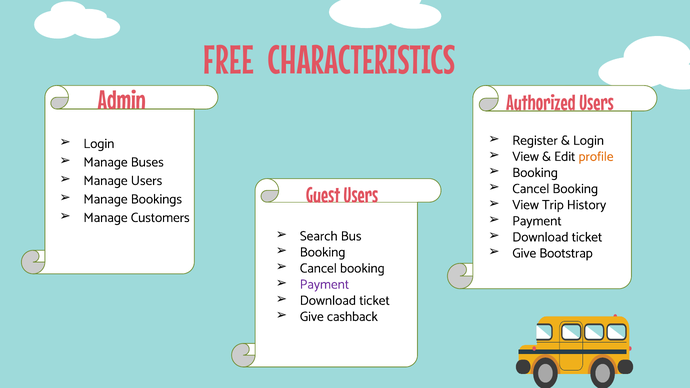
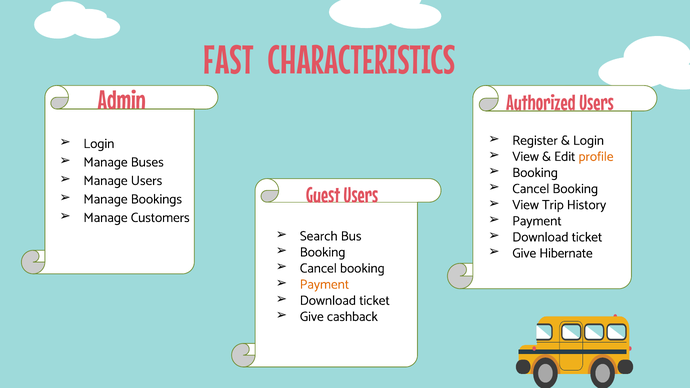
FREE: FREE -> FAST
Bootstrap: Bootstrap -> Hibernate
Payment at (324, 284) colour: purple -> orange
